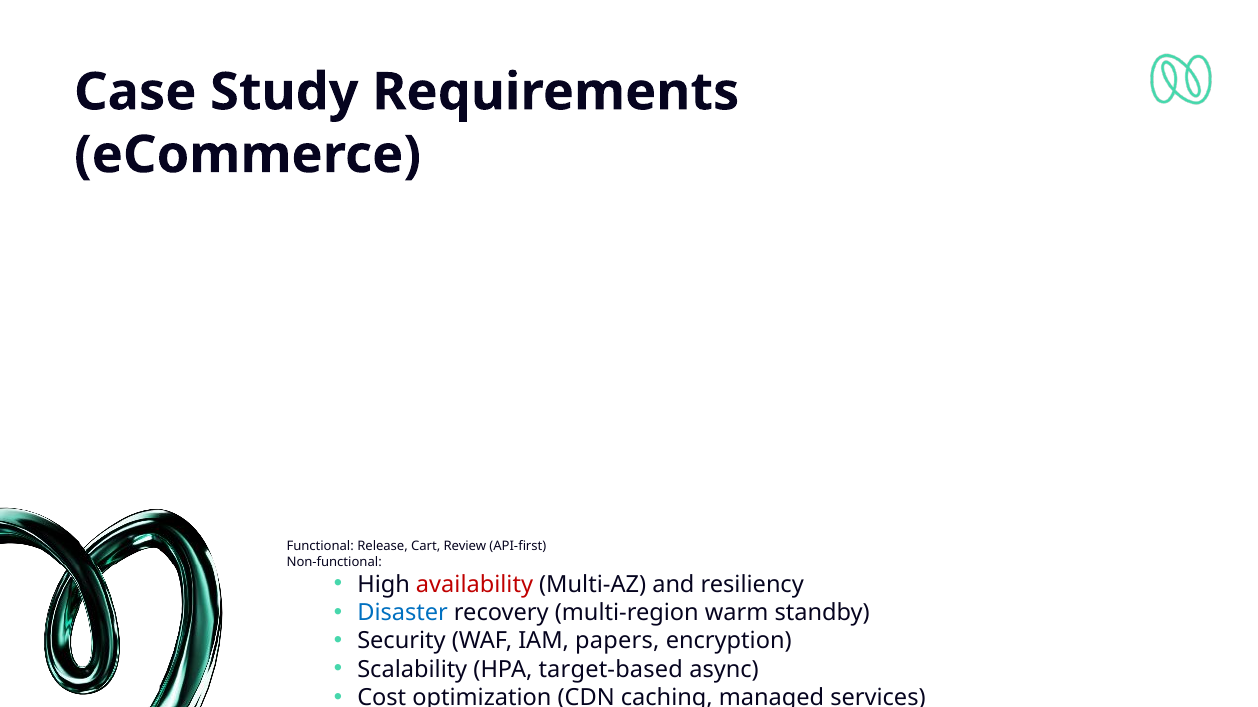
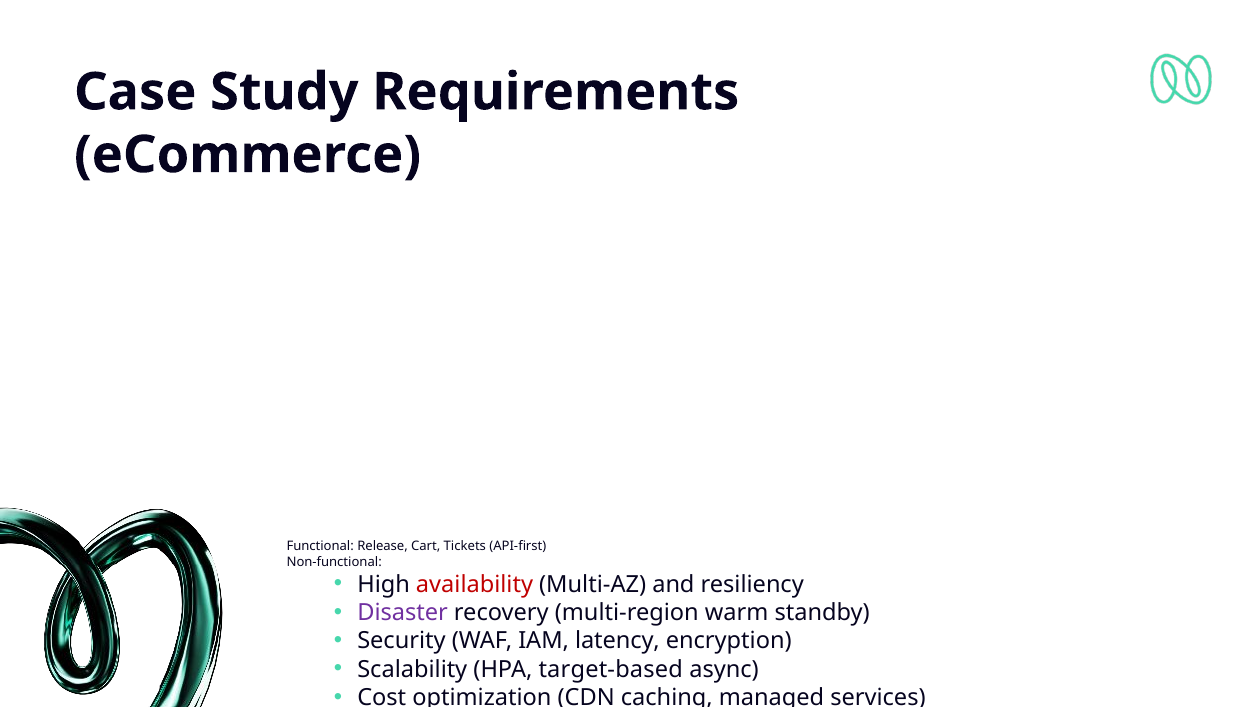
Review: Review -> Tickets
Disaster colour: blue -> purple
papers: papers -> latency
